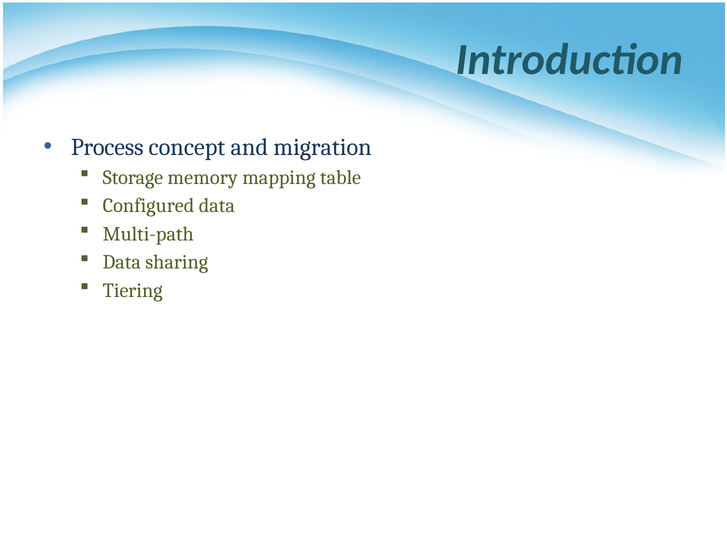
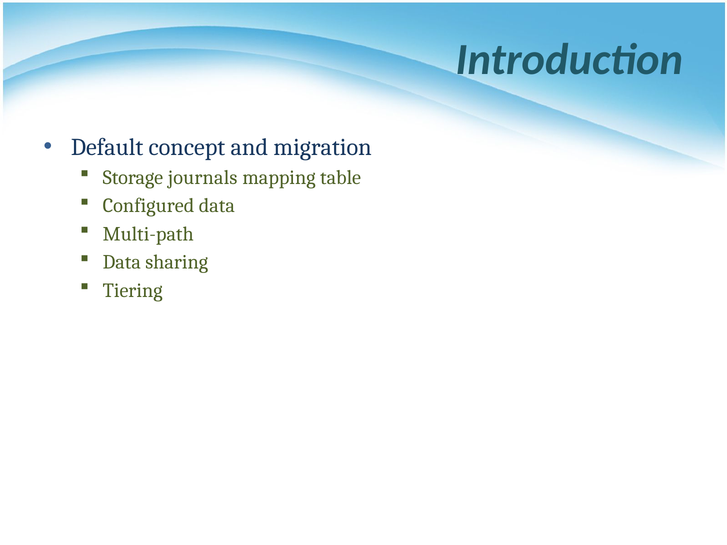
Process: Process -> Default
memory: memory -> journals
